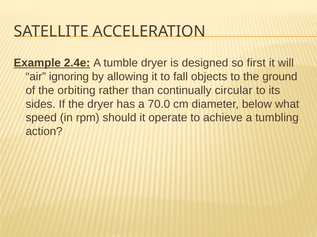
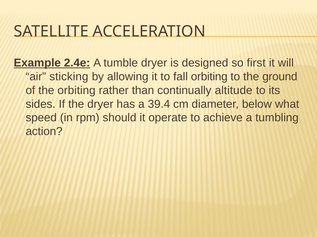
ignoring: ignoring -> sticking
fall objects: objects -> orbiting
circular: circular -> altitude
70.0: 70.0 -> 39.4
